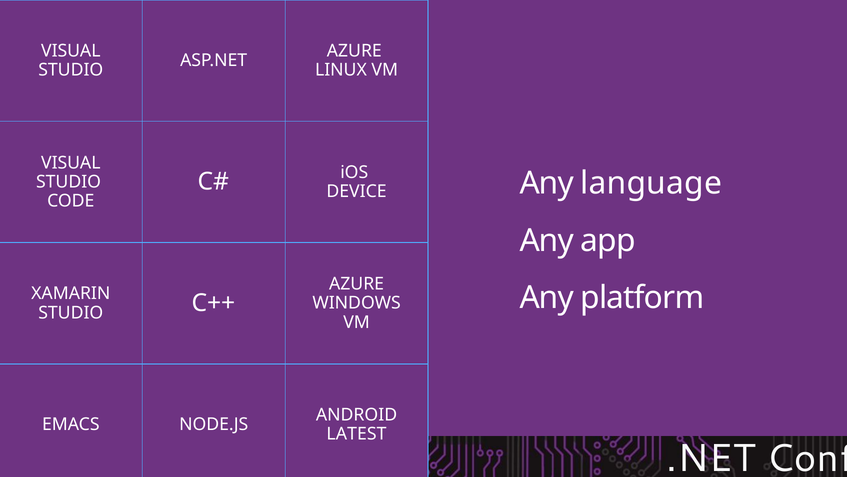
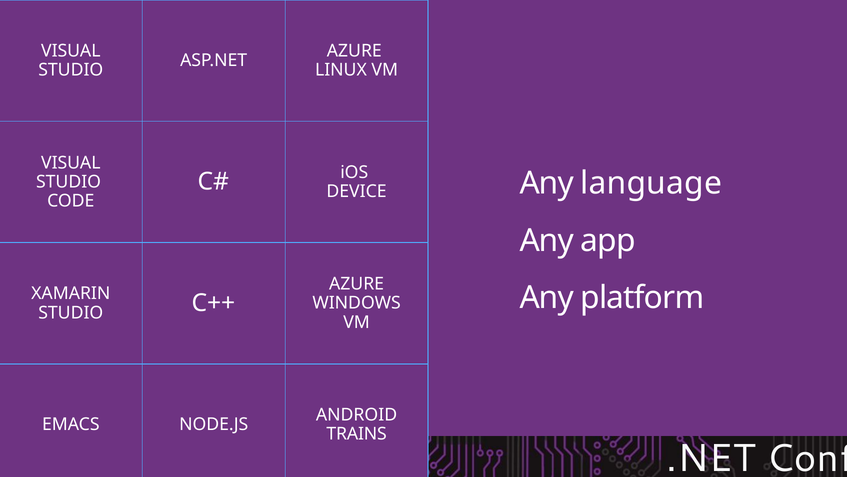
LATEST: LATEST -> TRAINS
